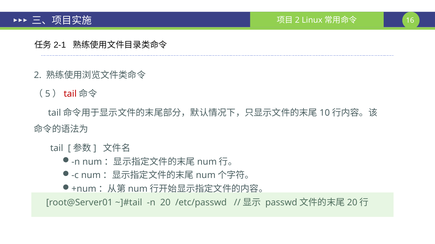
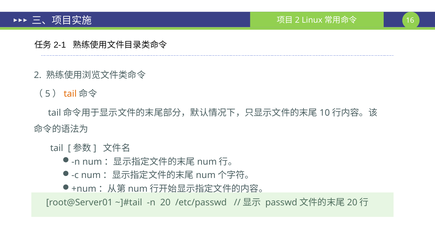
tail at (70, 94) colour: red -> orange
